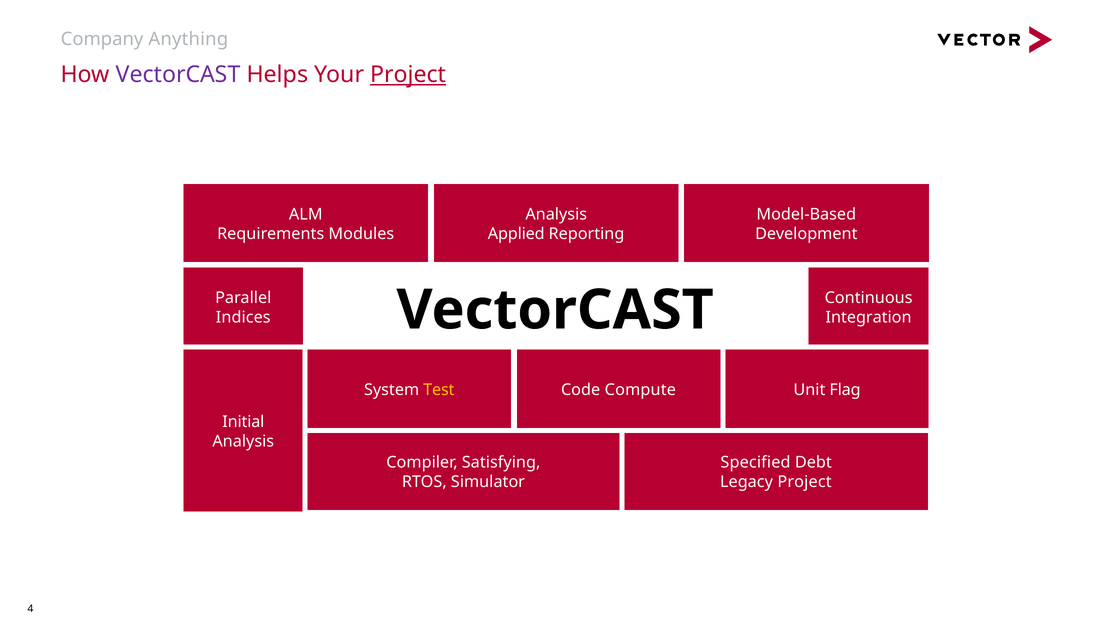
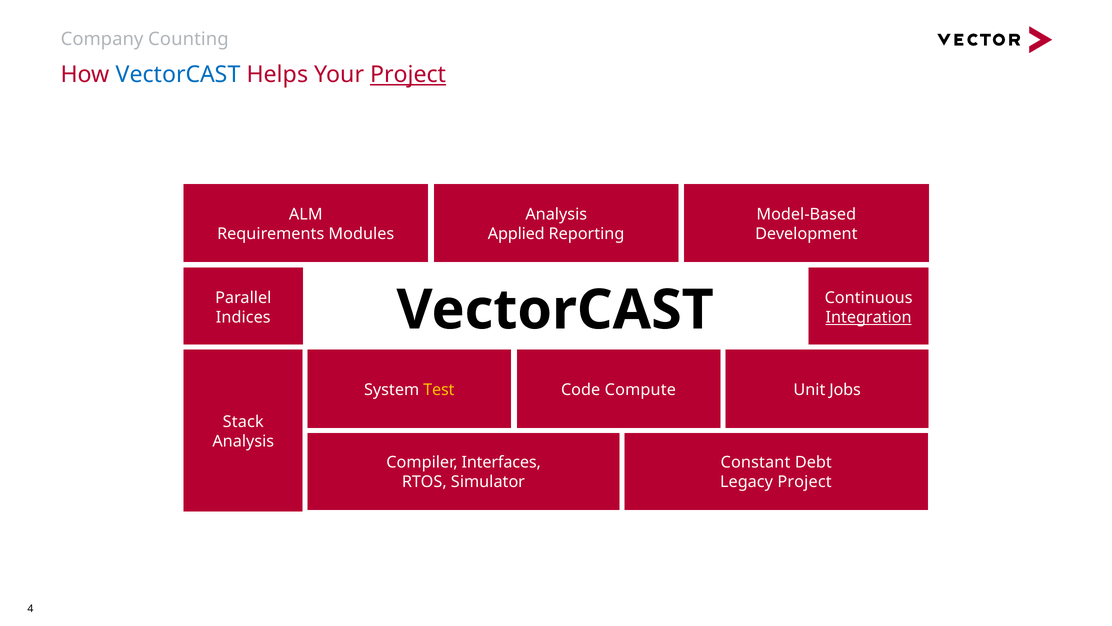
Anything: Anything -> Counting
VectorCAST at (178, 75) colour: purple -> blue
Integration underline: none -> present
Flag: Flag -> Jobs
Initial: Initial -> Stack
Satisfying: Satisfying -> Interfaces
Specified: Specified -> Constant
